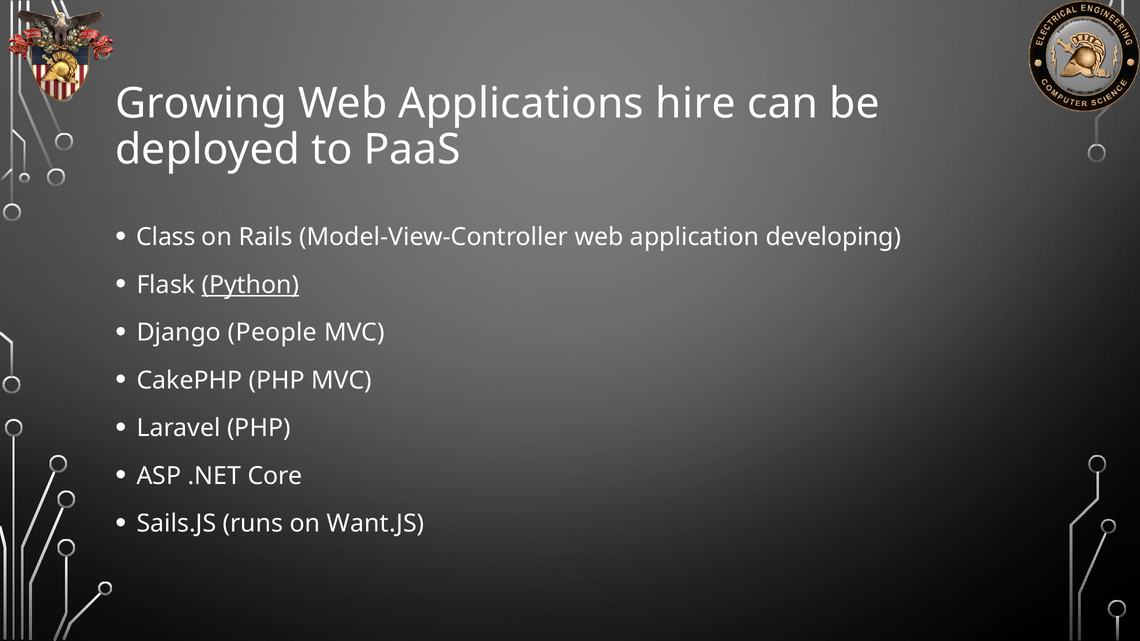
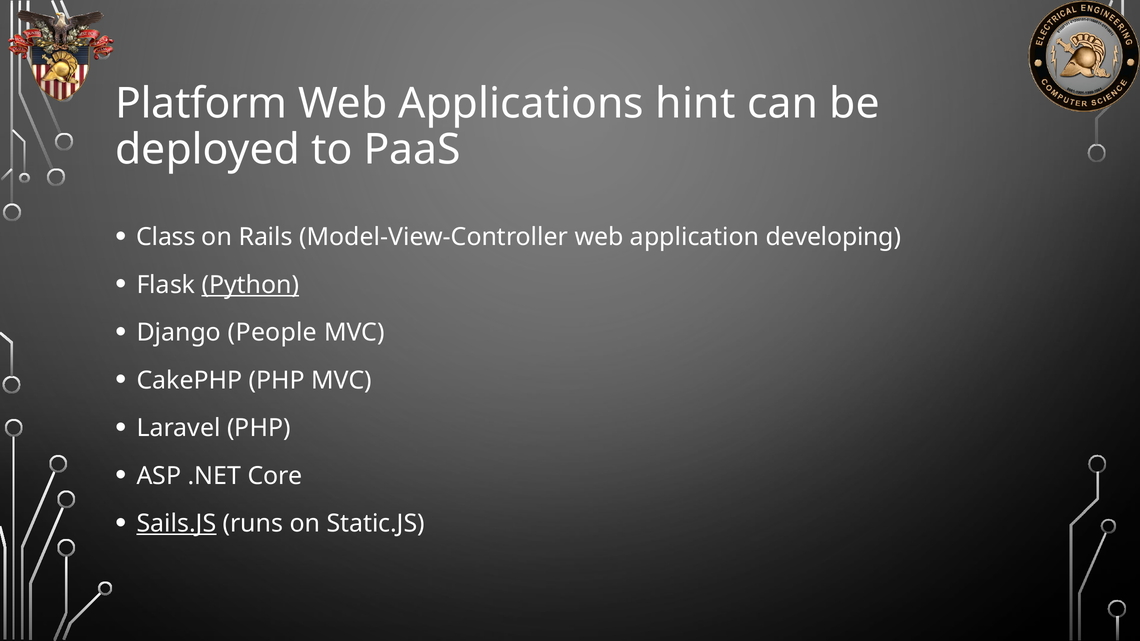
Growing: Growing -> Platform
hire: hire -> hint
Sails.JS underline: none -> present
Want.JS: Want.JS -> Static.JS
